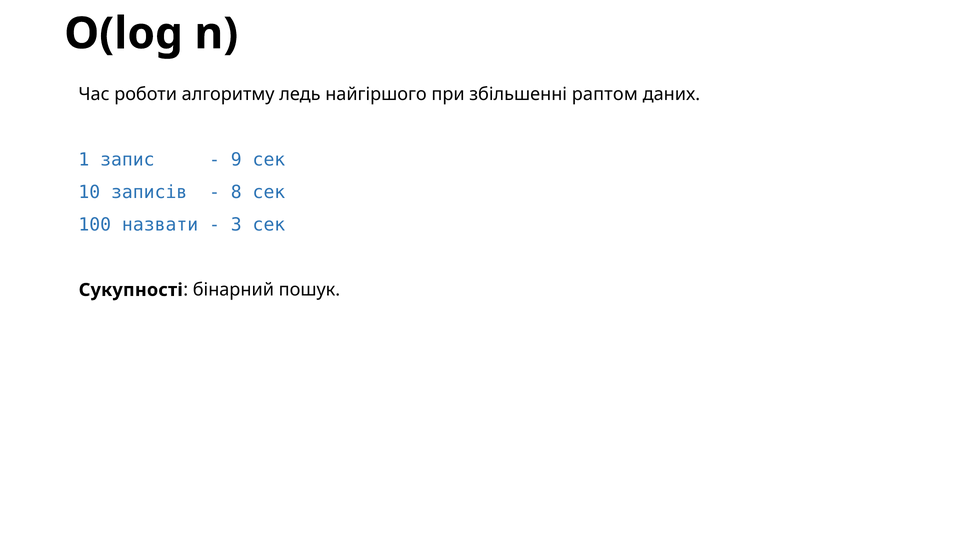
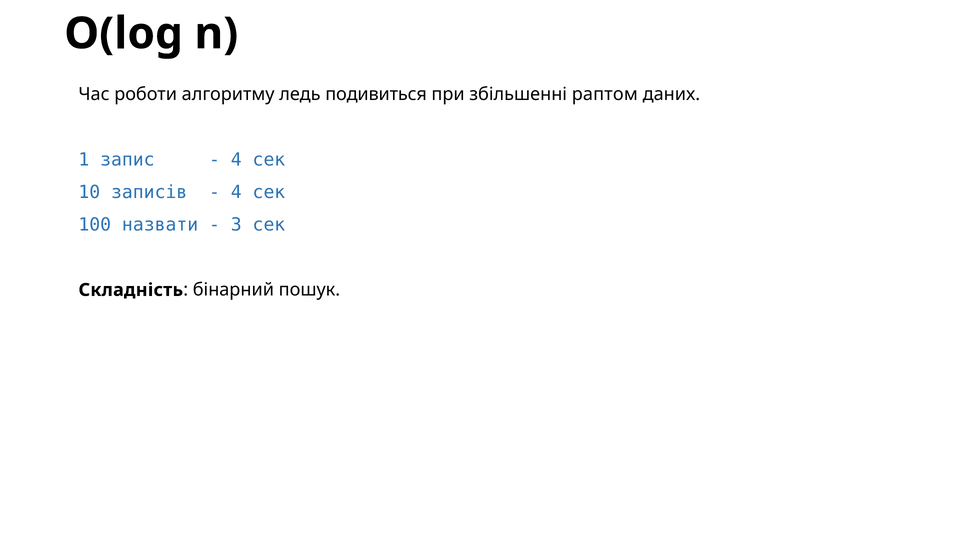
найгіршого: найгіршого -> подивиться
9 at (236, 160): 9 -> 4
8 at (236, 192): 8 -> 4
Сукупності: Сукупності -> Складність
